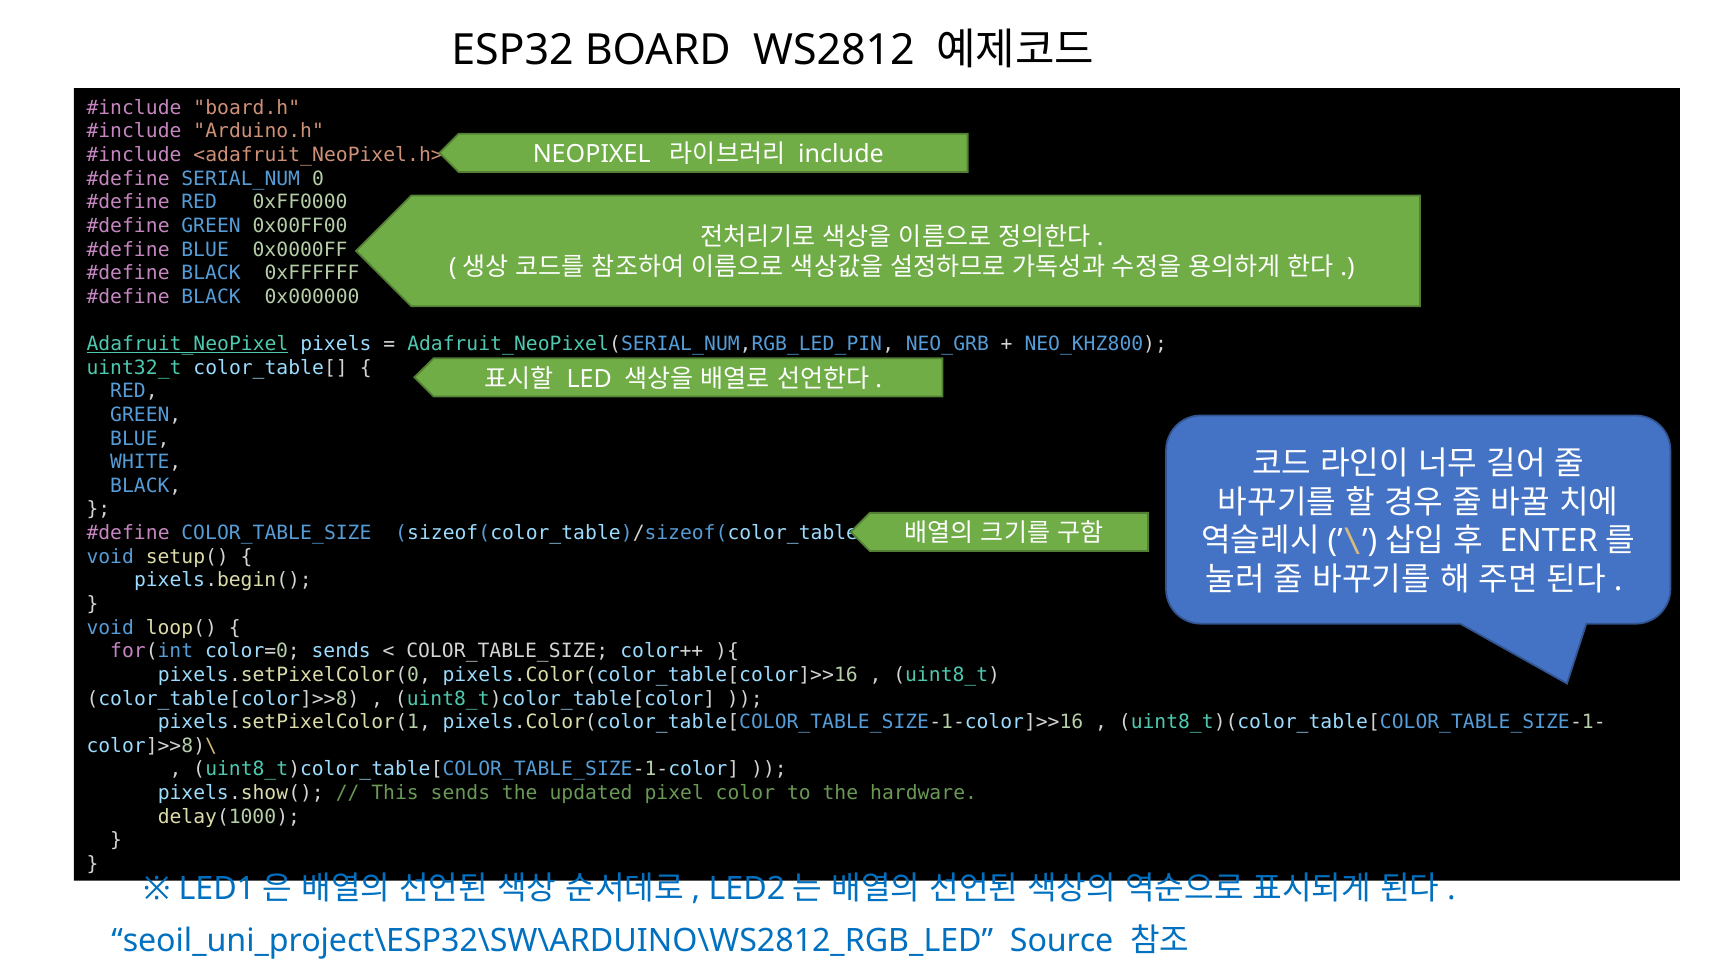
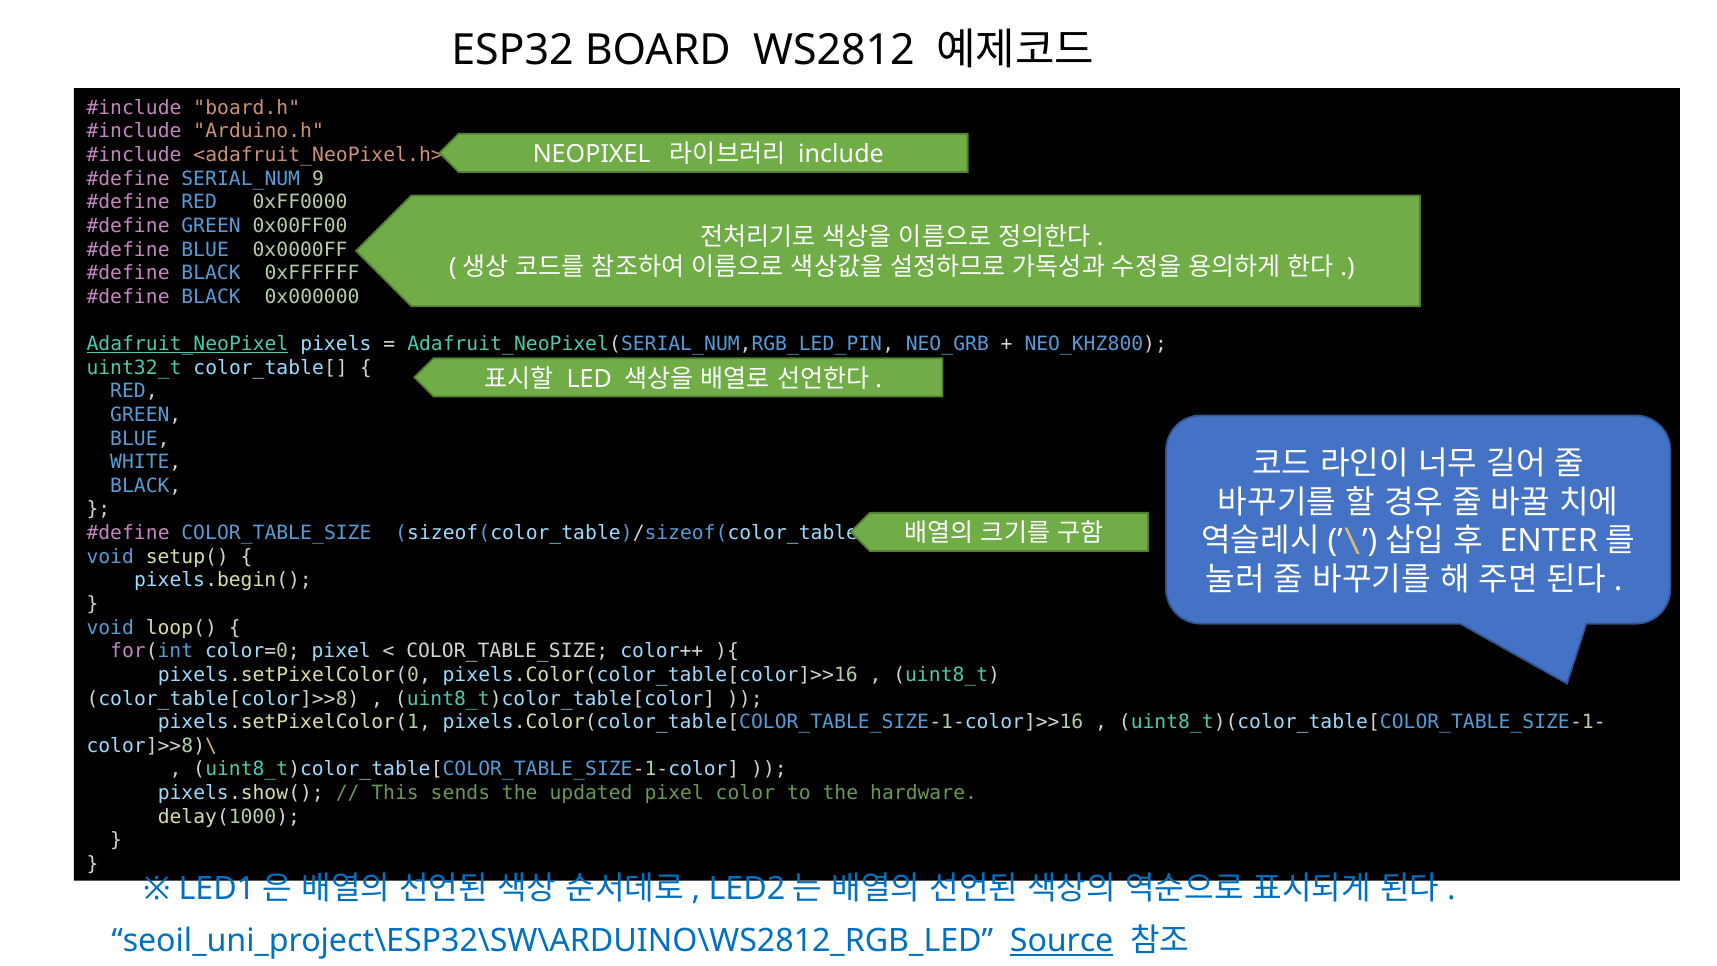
0: 0 -> 9
color=0 sends: sends -> pixel
Source underline: none -> present
